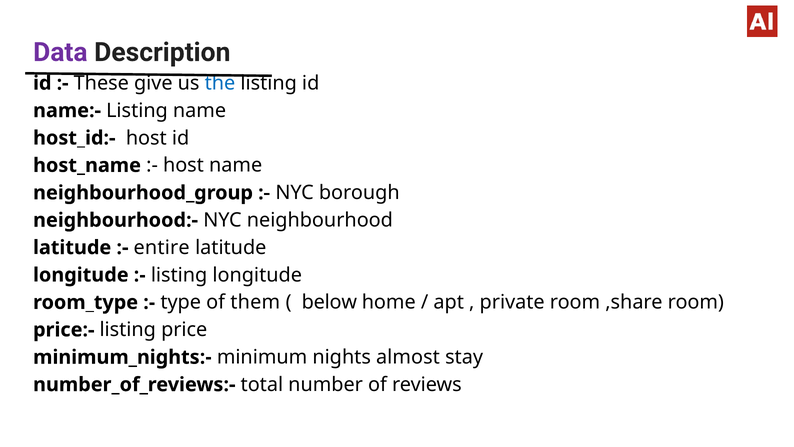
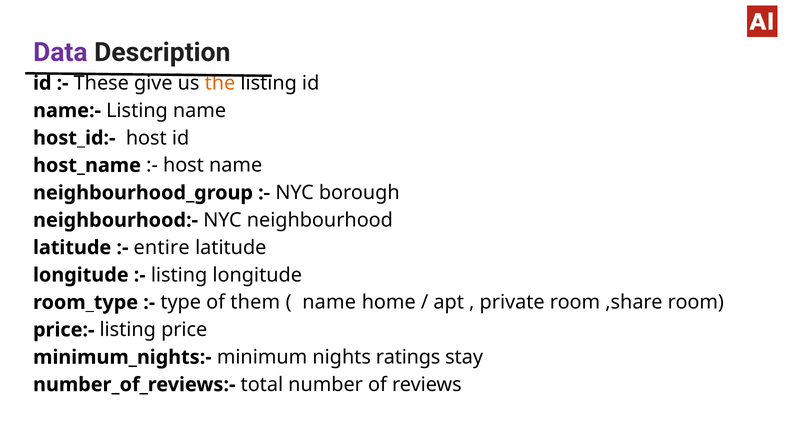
the colour: blue -> orange
below at (329, 302): below -> name
almost: almost -> ratings
